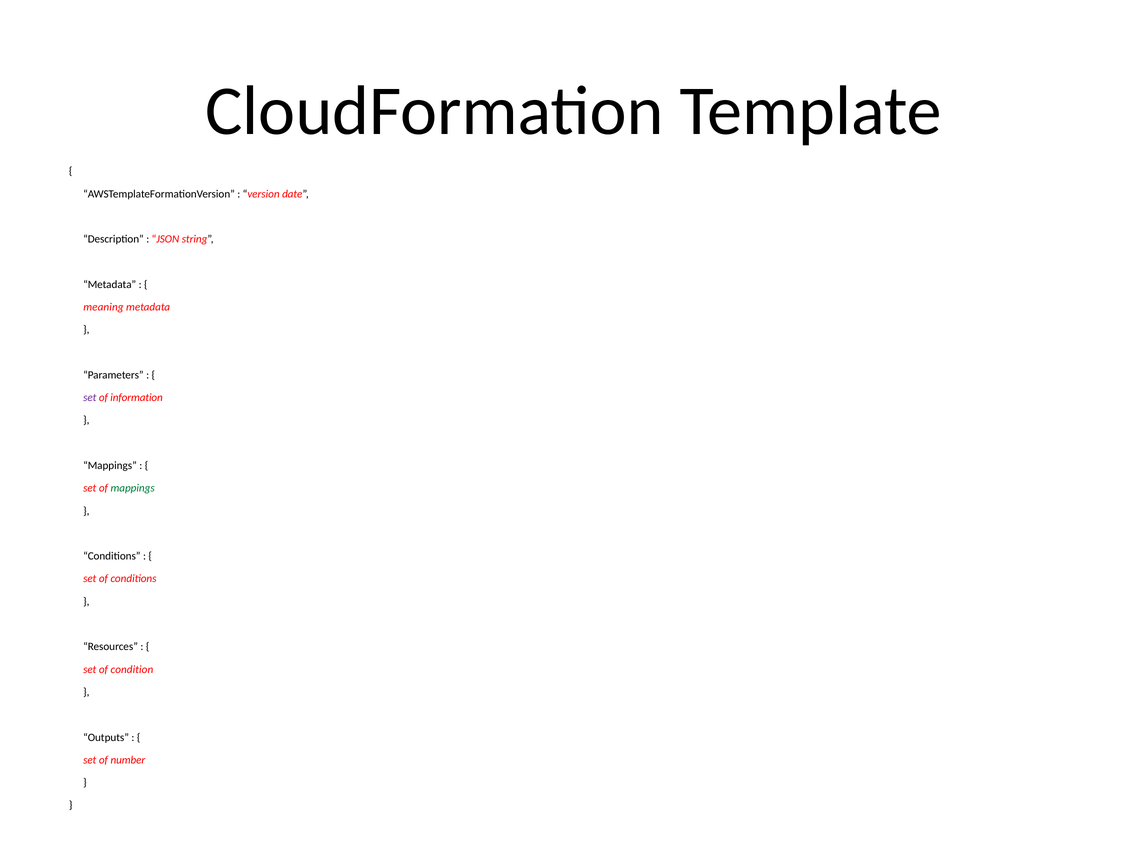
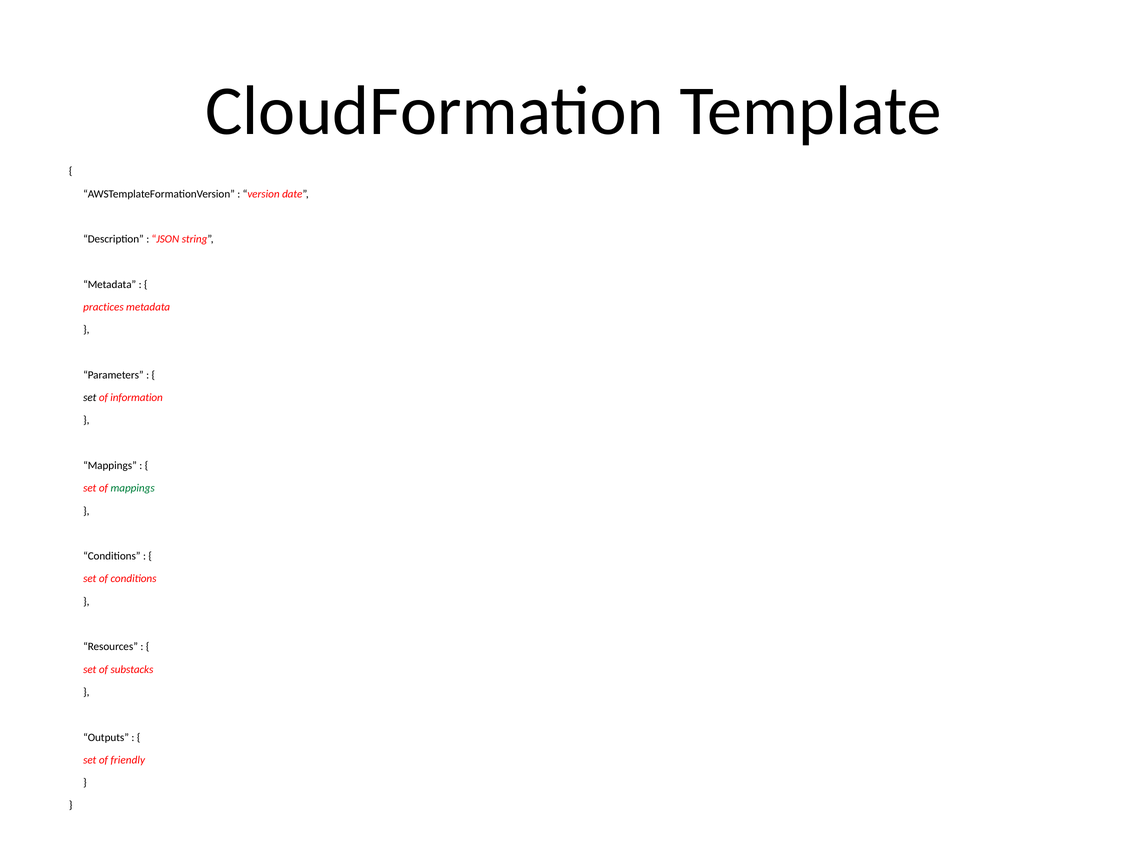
meaning: meaning -> practices
set at (90, 398) colour: purple -> black
condition: condition -> substacks
number: number -> friendly
